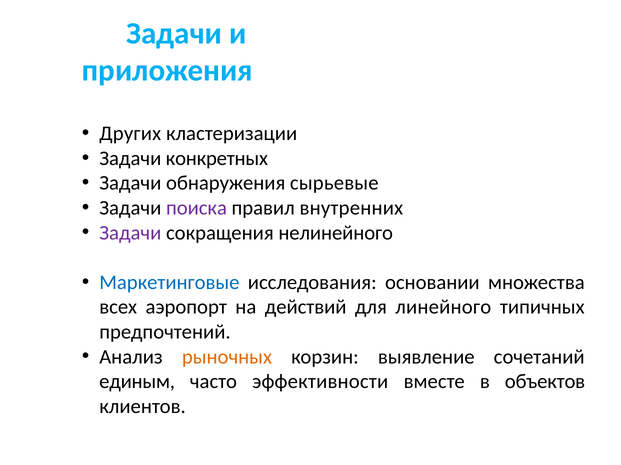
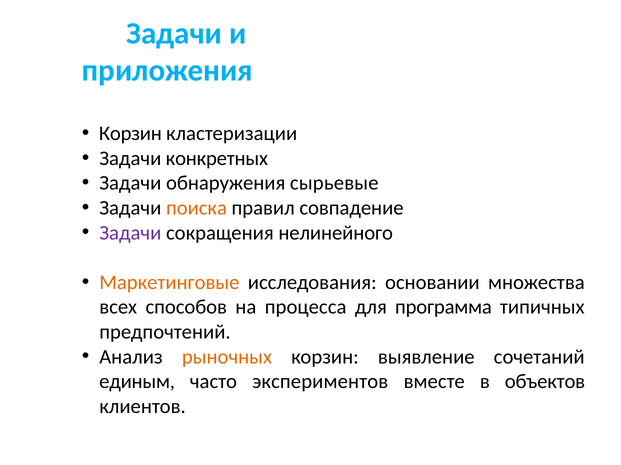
Других at (130, 134): Других -> Корзин
поиска colour: purple -> orange
внутренних: внутренних -> совпадение
Маркетинговые colour: blue -> orange
аэропорт: аэропорт -> способов
действий: действий -> процесса
линейного: линейного -> программа
эффективности: эффективности -> экспериментов
